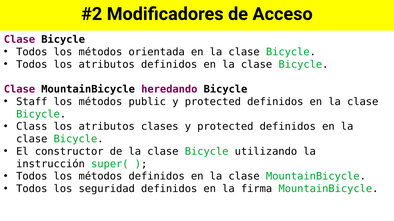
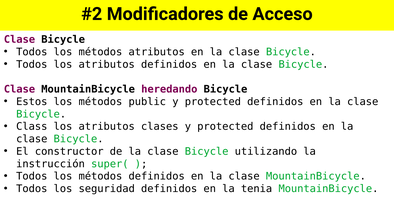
métodos orientada: orientada -> atributos
Staff: Staff -> Estos
firma: firma -> tenia
